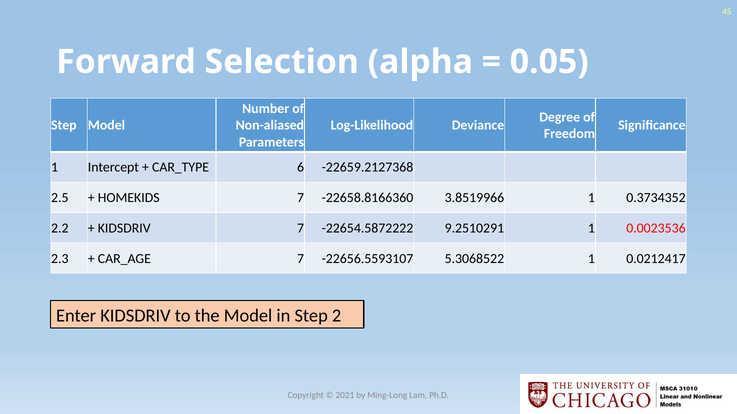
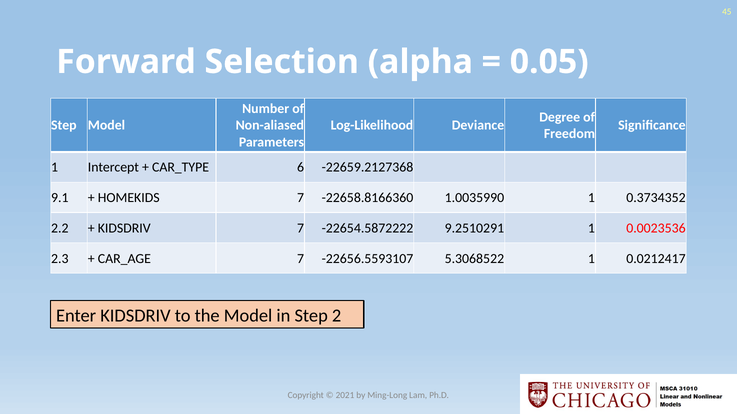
2.5: 2.5 -> 9.1
3.8519966: 3.8519966 -> 1.0035990
